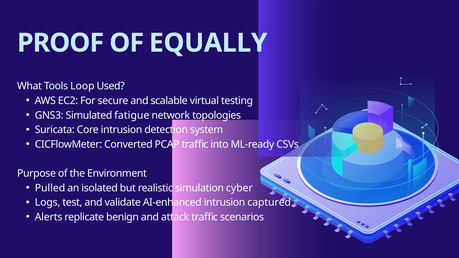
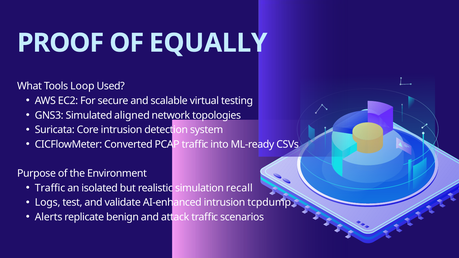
fatigue: fatigue -> aligned
Pulled at (50, 188): Pulled -> Traffic
cyber: cyber -> recall
captured: captured -> tcpdump
